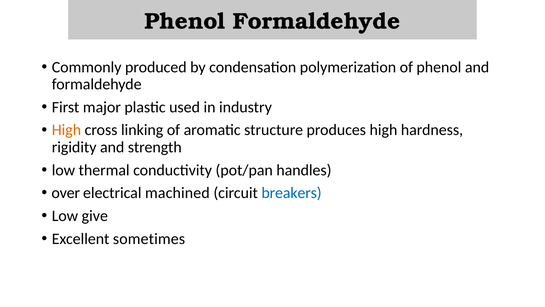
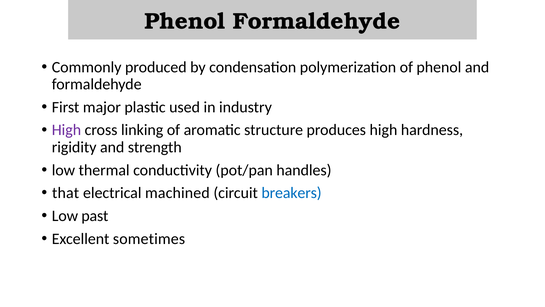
High at (66, 130) colour: orange -> purple
over: over -> that
give: give -> past
